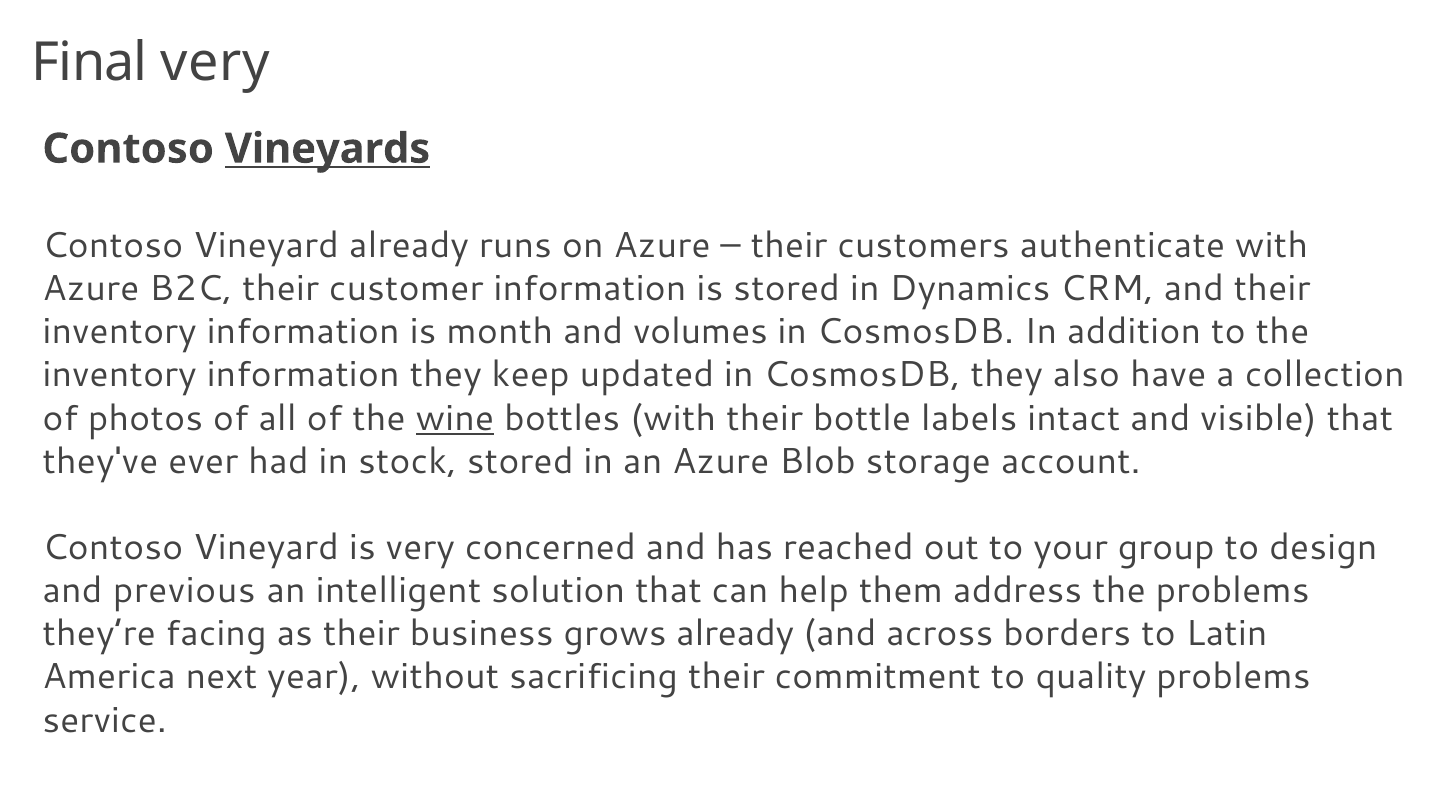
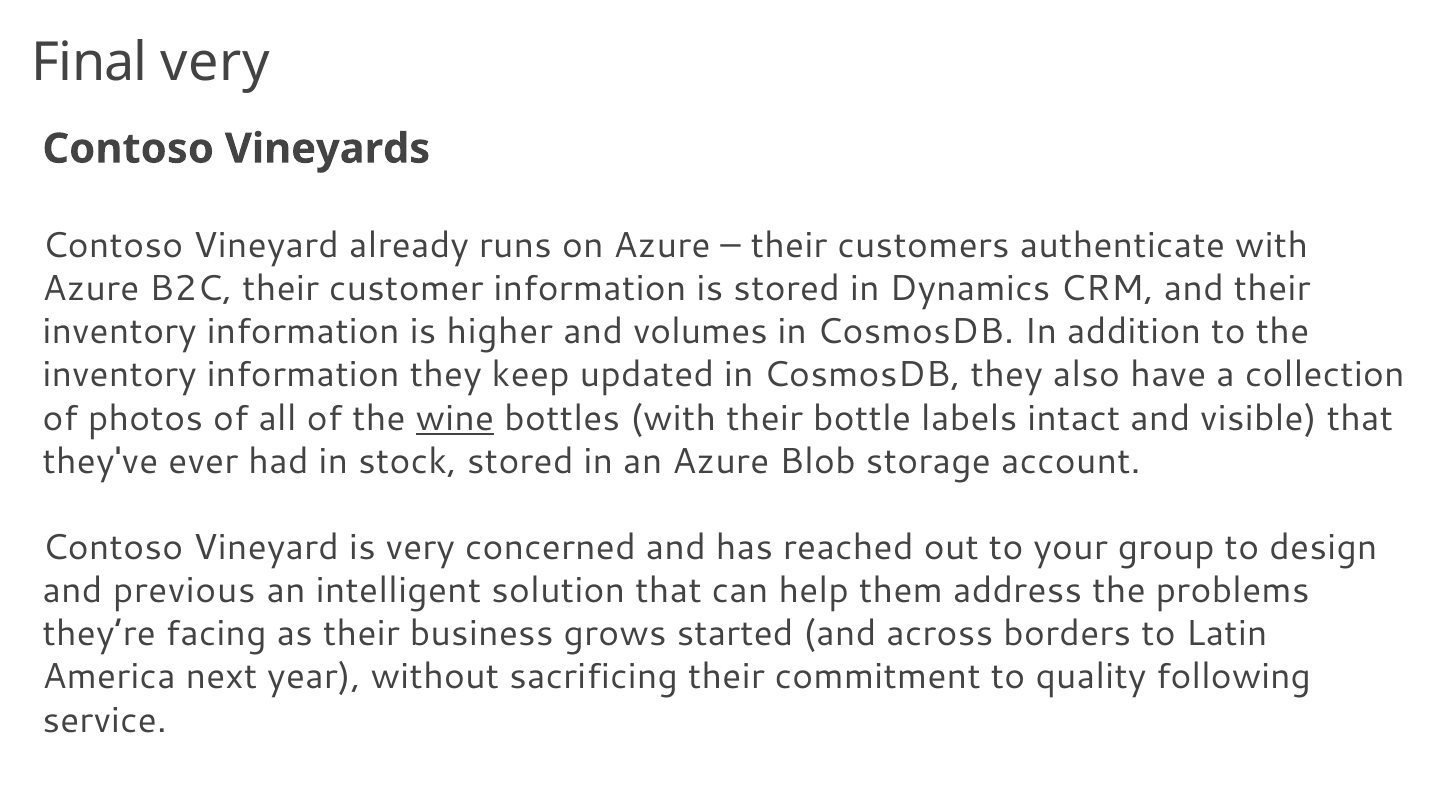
Vineyards underline: present -> none
month: month -> higher
grows already: already -> started
quality problems: problems -> following
